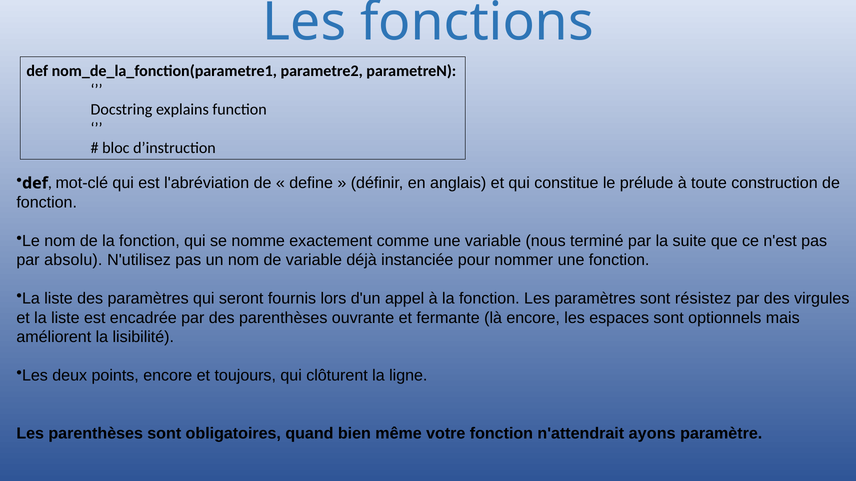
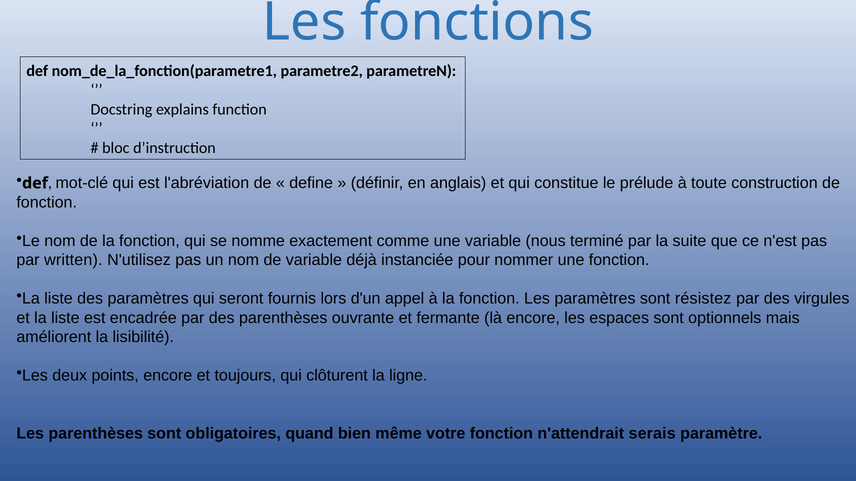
absolu: absolu -> written
ayons: ayons -> serais
